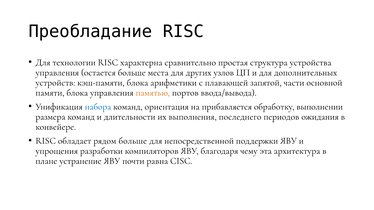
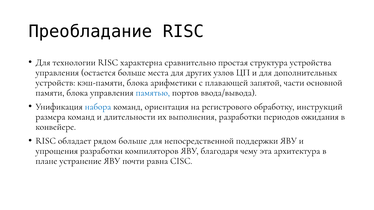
памятью colour: orange -> blue
прибавляется: прибавляется -> регистрового
выполнении: выполнении -> инструкций
выполнения последнего: последнего -> разработки
